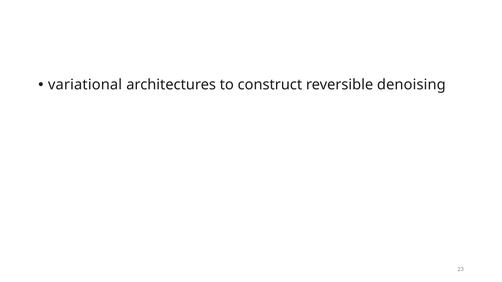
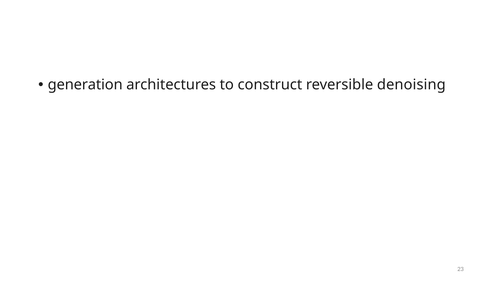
variational: variational -> generation
